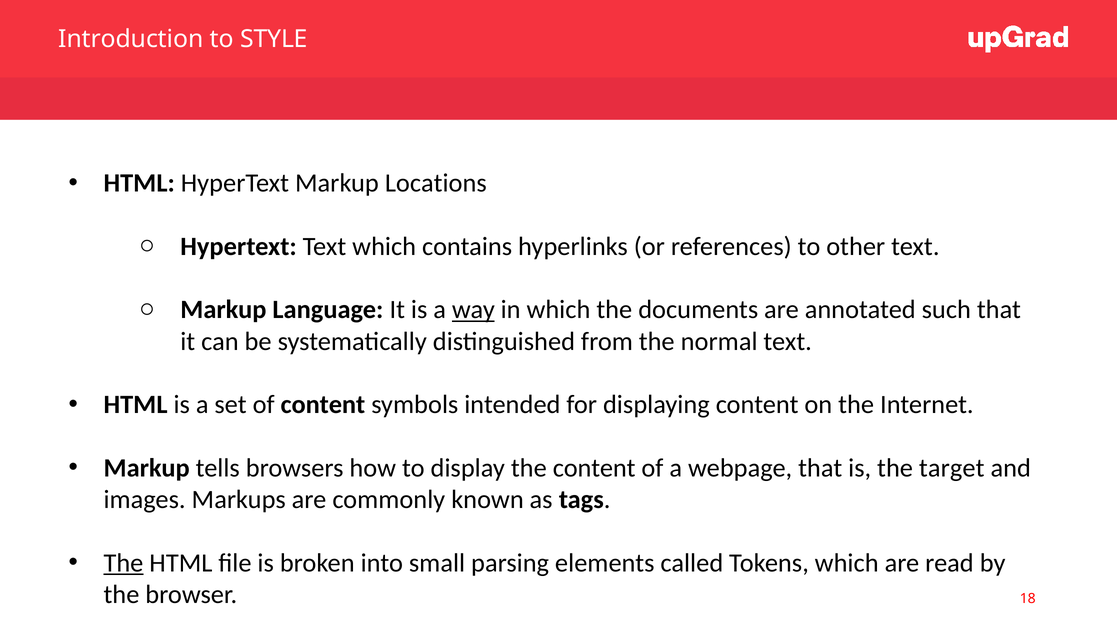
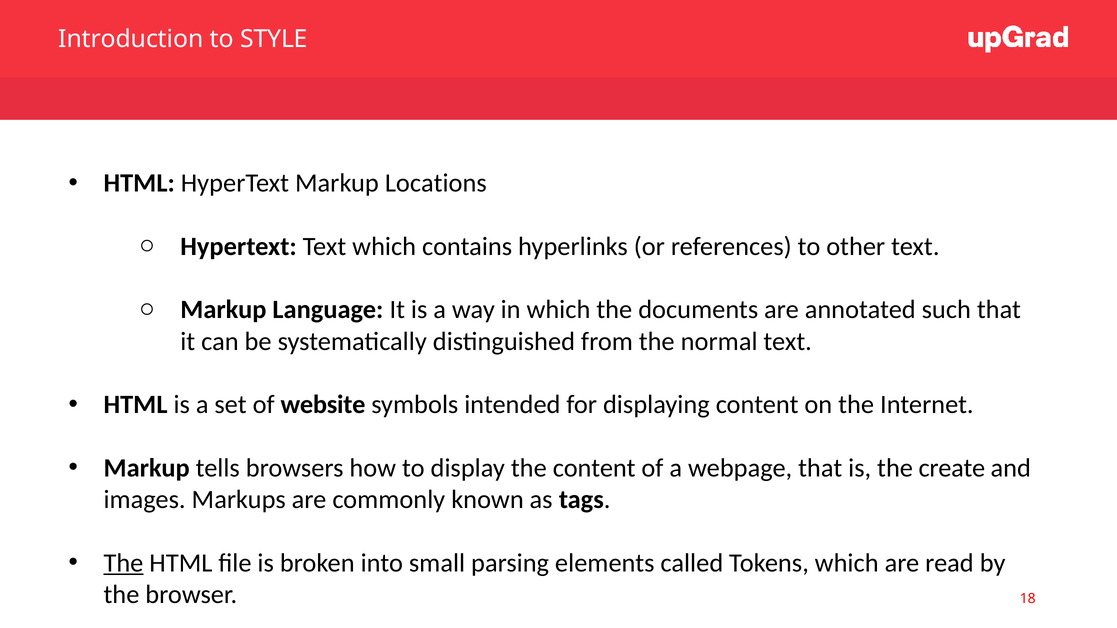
way underline: present -> none
of content: content -> website
target: target -> create
